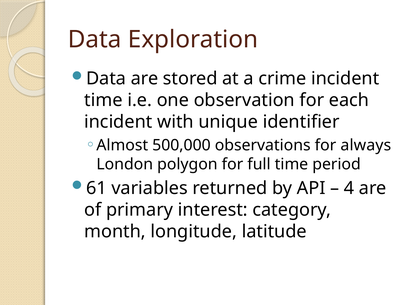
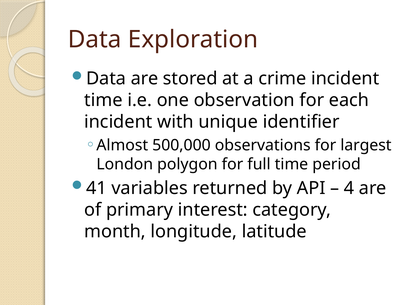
always: always -> largest
61: 61 -> 41
